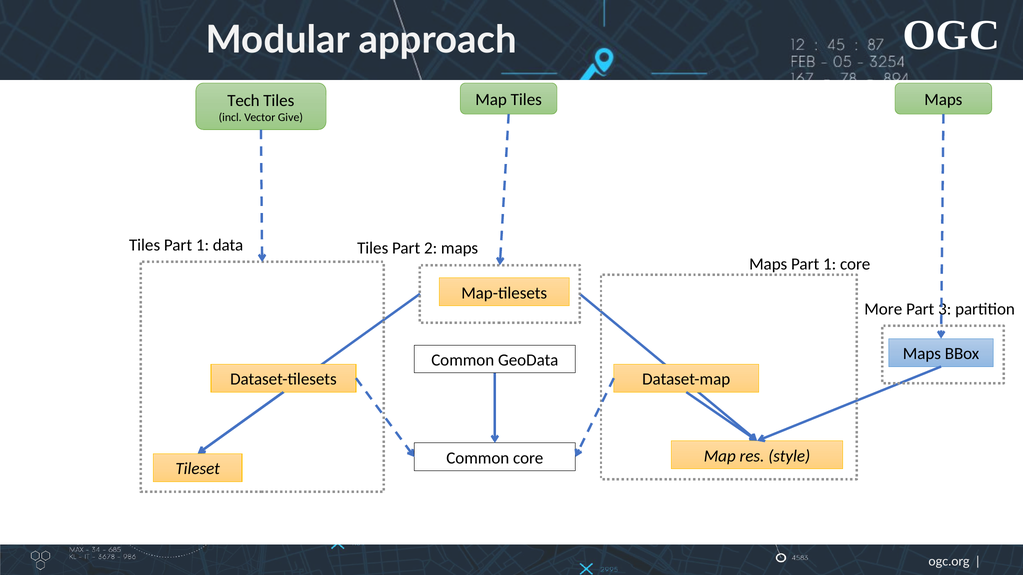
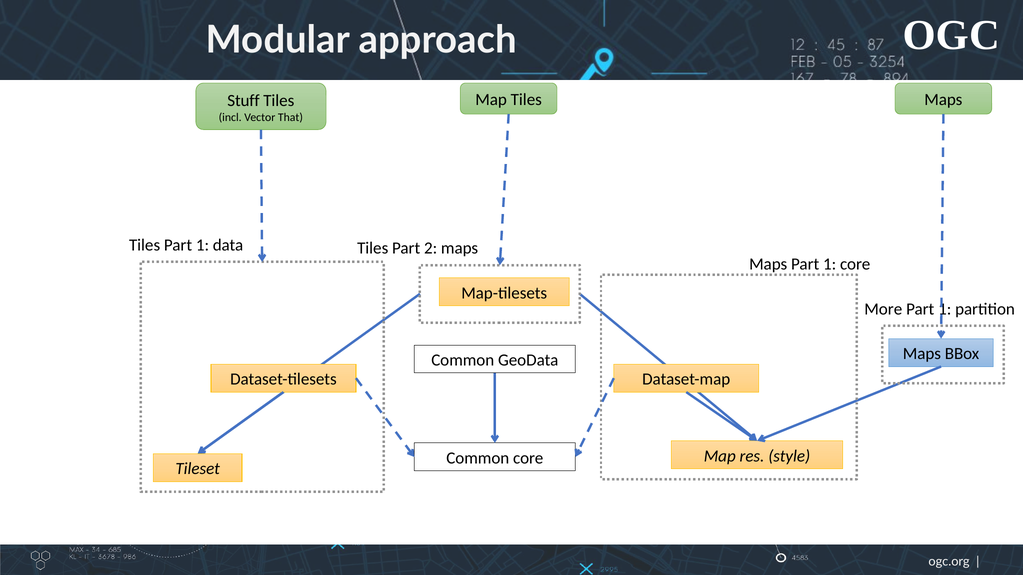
Tech: Tech -> Stuff
Give: Give -> That
3 at (945, 309): 3 -> 1
